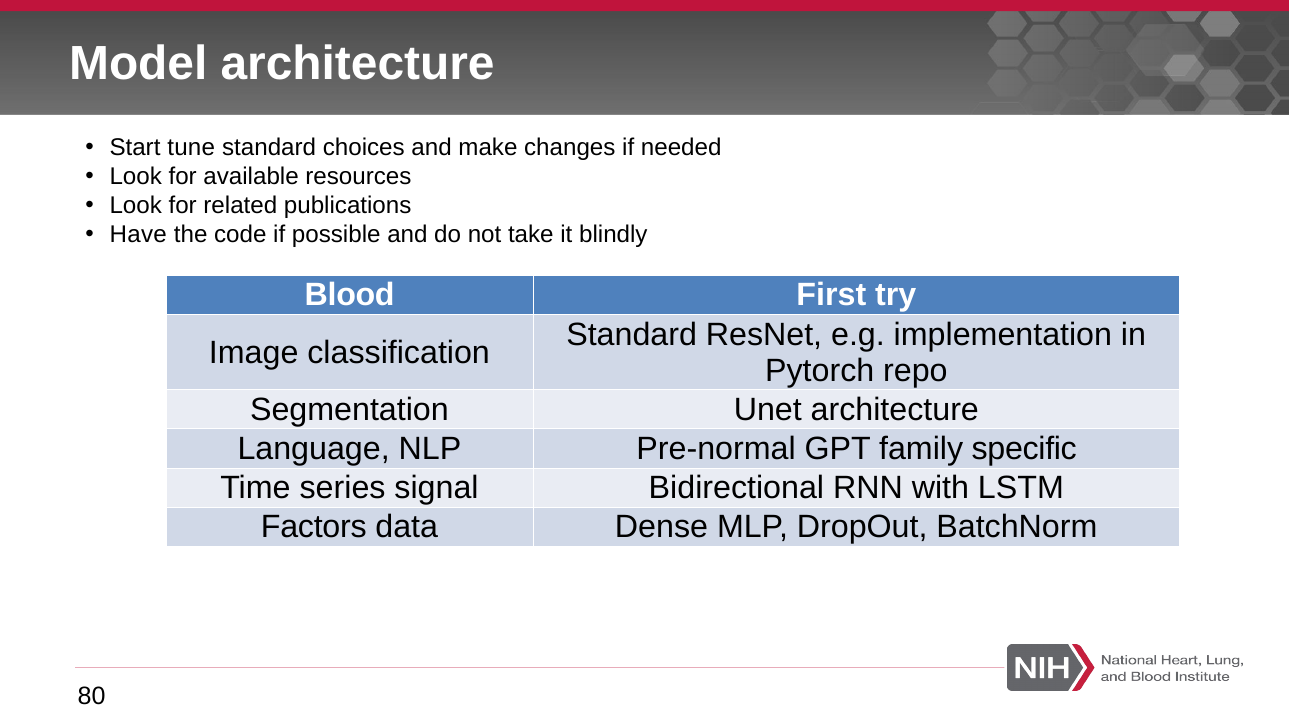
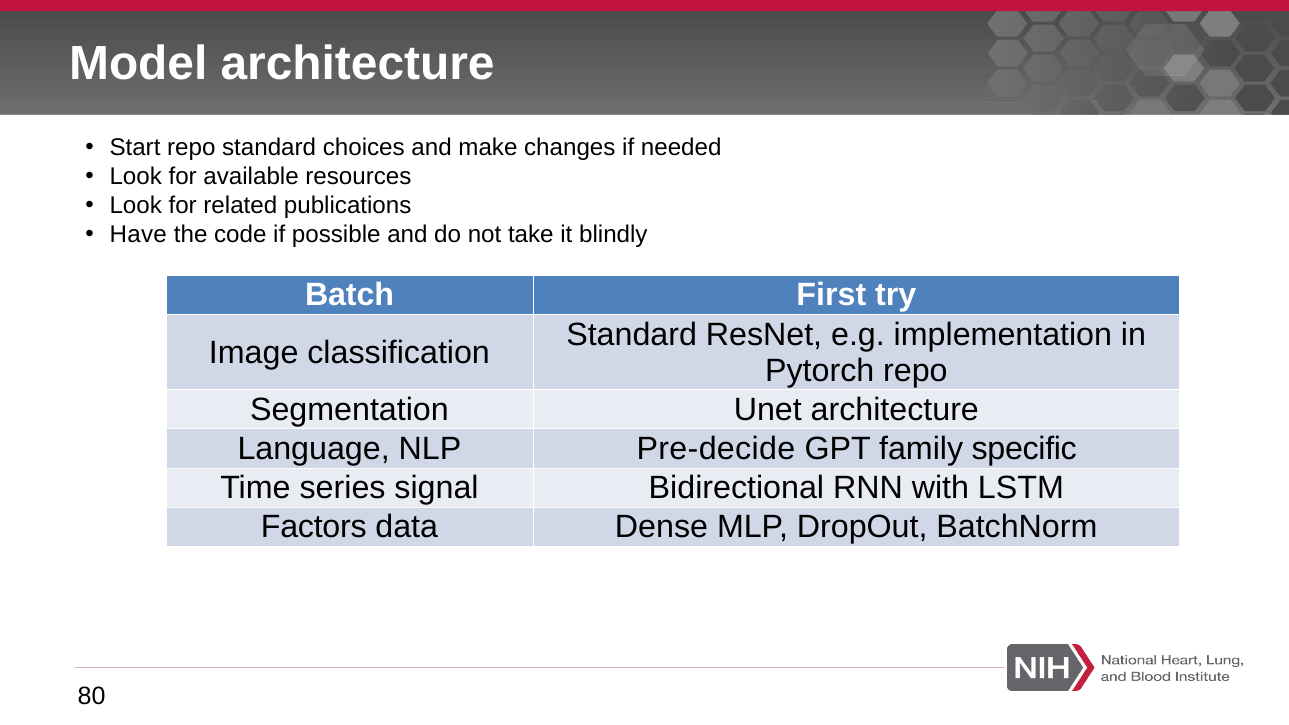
Start tune: tune -> repo
Blood: Blood -> Batch
Pre-normal: Pre-normal -> Pre-decide
